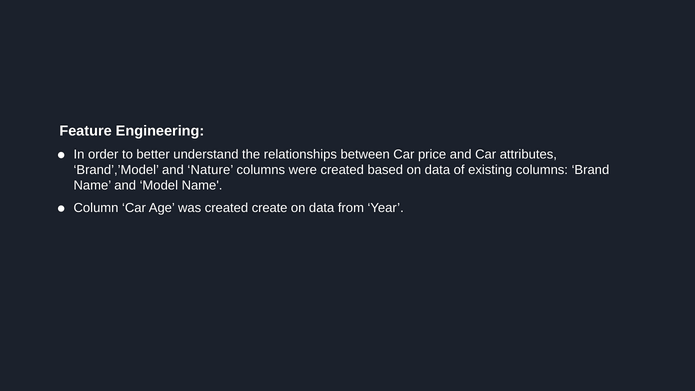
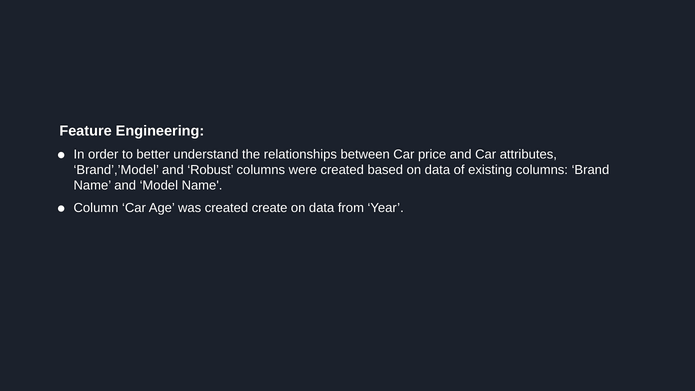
Nature: Nature -> Robust
